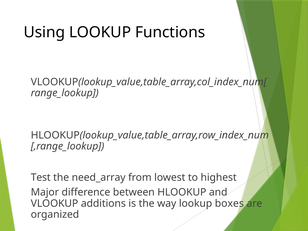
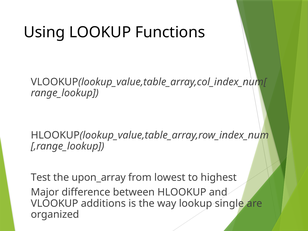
need_array: need_array -> upon_array
boxes: boxes -> single
